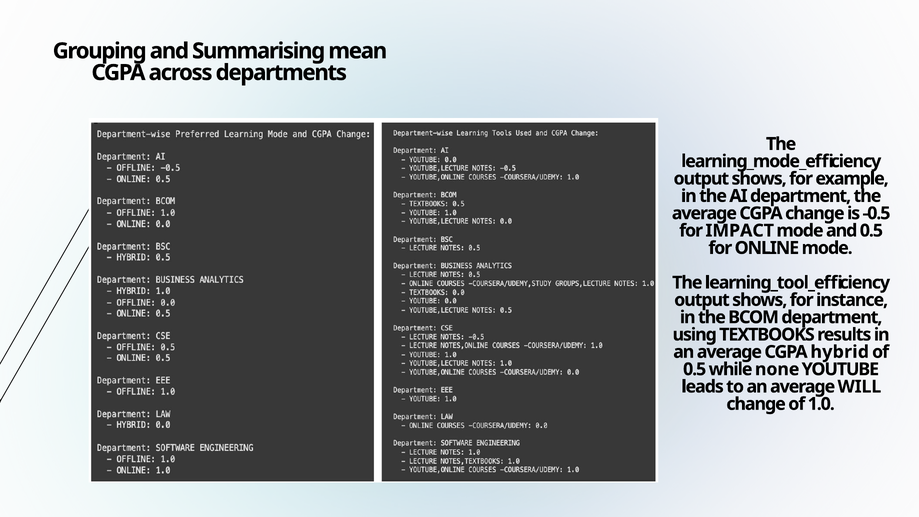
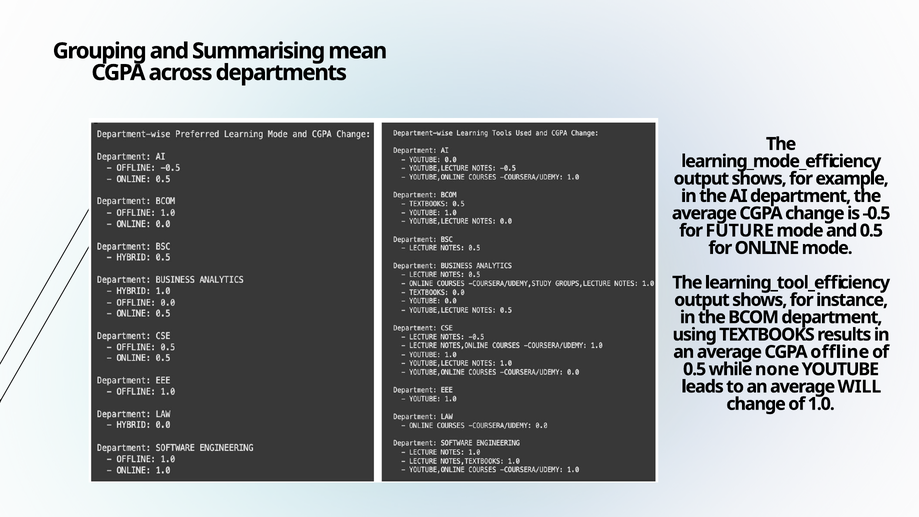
IMPACT: IMPACT -> FUTURE
hybrid: hybrid -> offline
